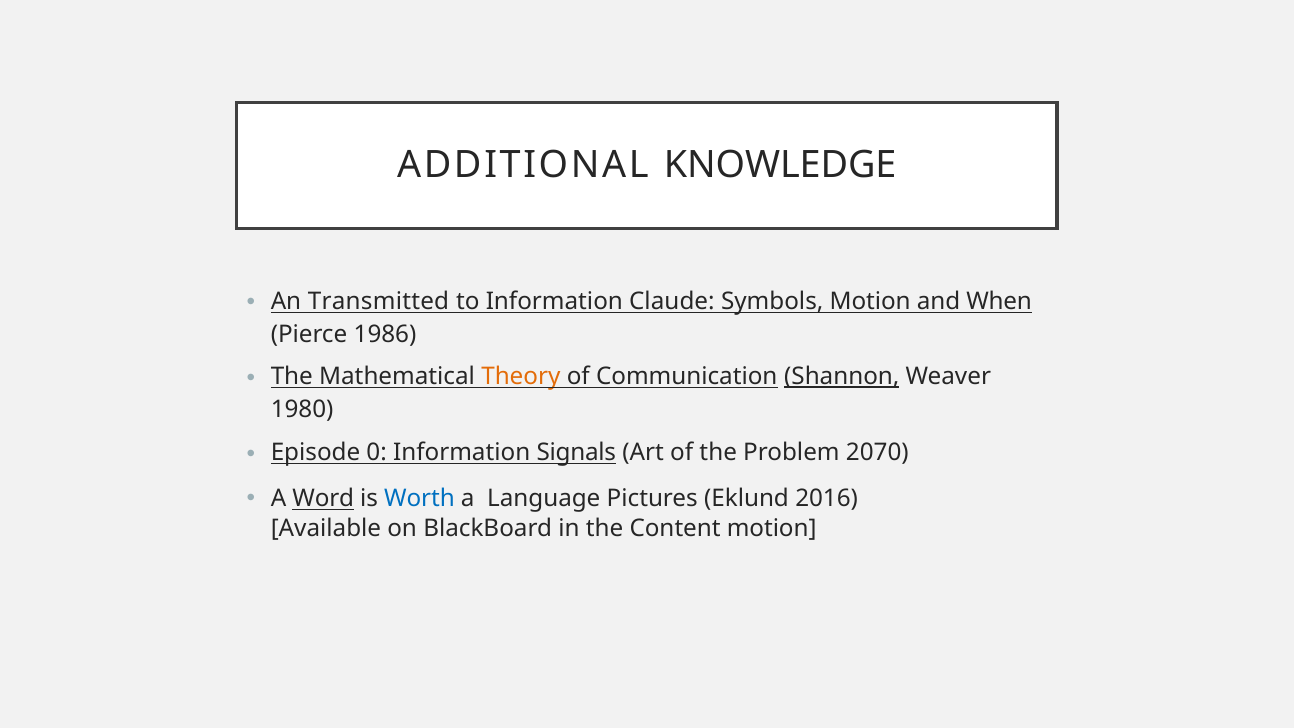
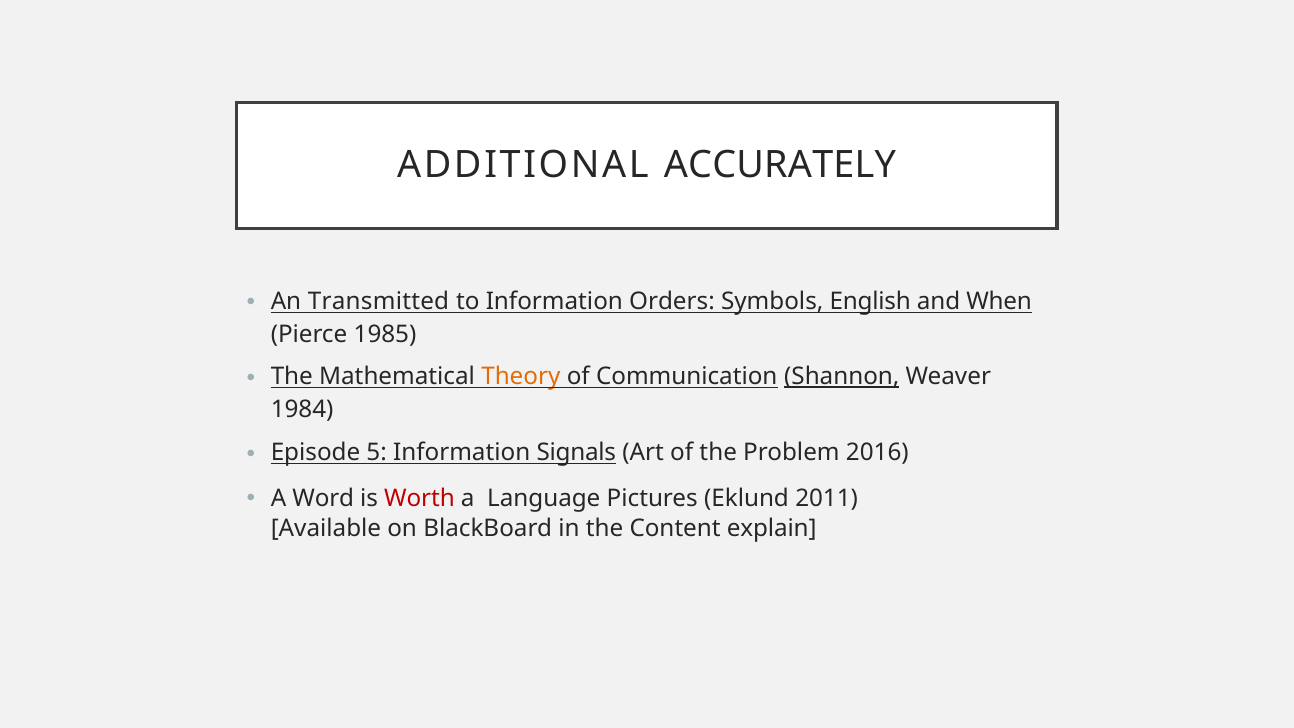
KNOWLEDGE: KNOWLEDGE -> ACCURATELY
Claude: Claude -> Orders
Symbols Motion: Motion -> English
1986: 1986 -> 1985
1980: 1980 -> 1984
0: 0 -> 5
2070: 2070 -> 2016
Word underline: present -> none
Worth colour: blue -> red
2016: 2016 -> 2011
Content motion: motion -> explain
